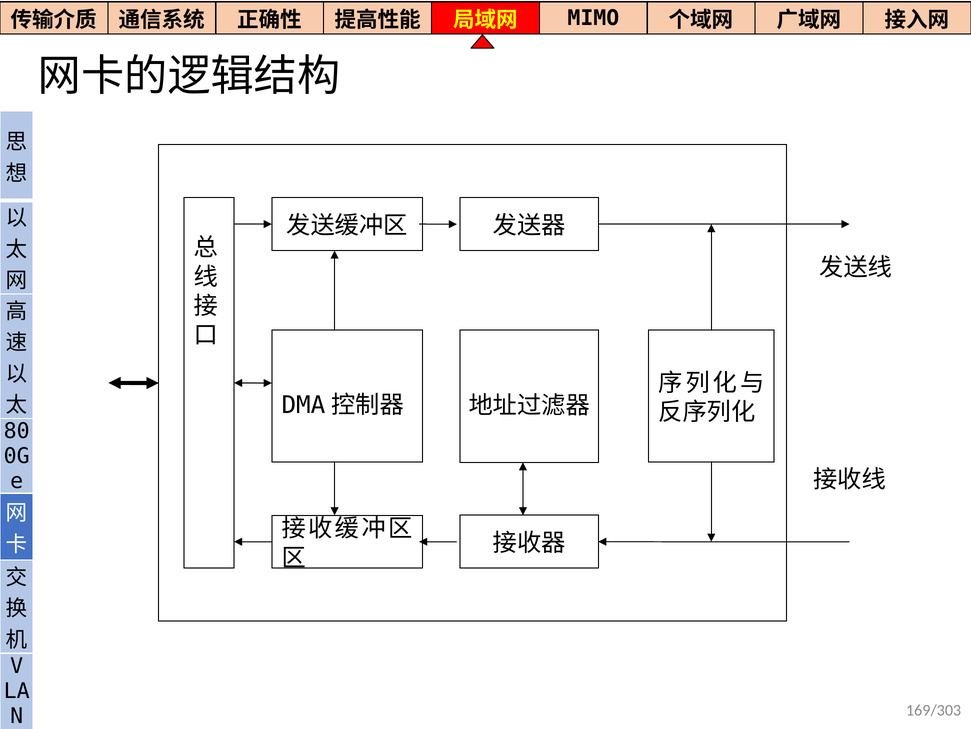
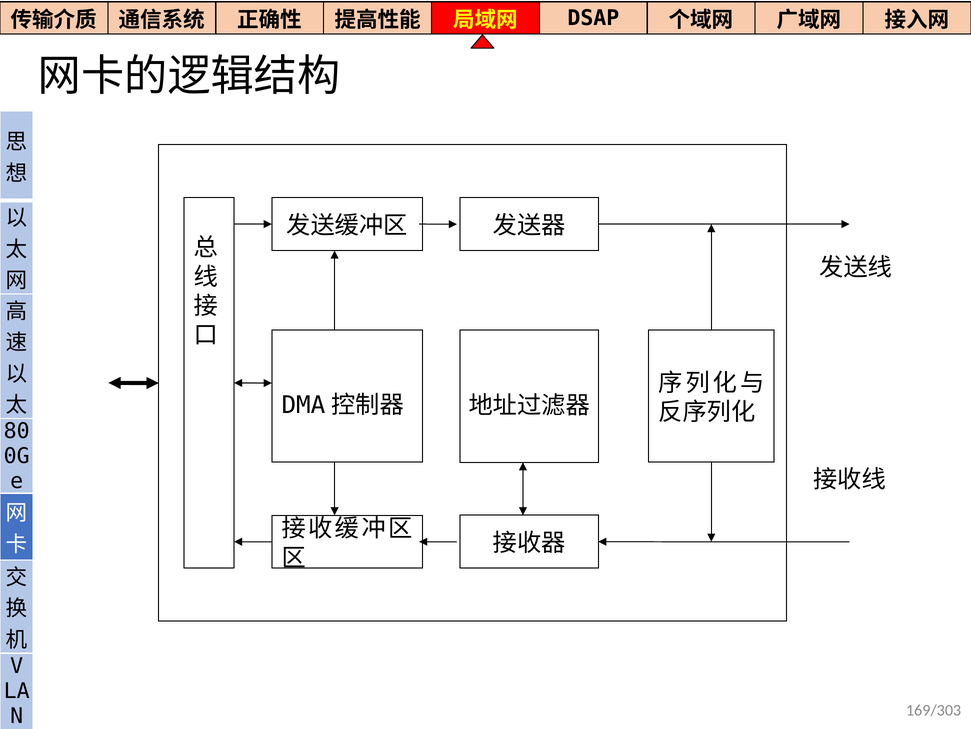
MIMO: MIMO -> DSAP
